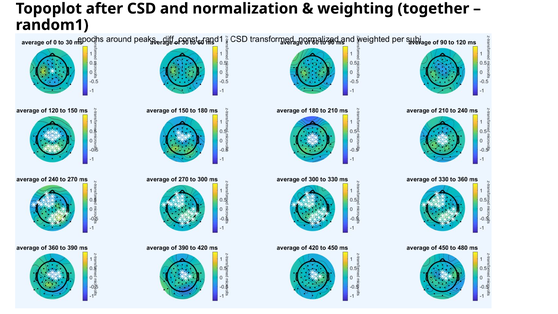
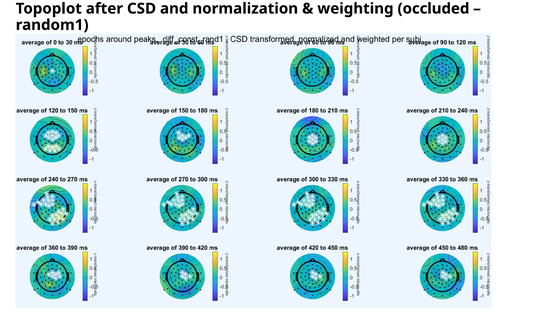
together: together -> occluded
